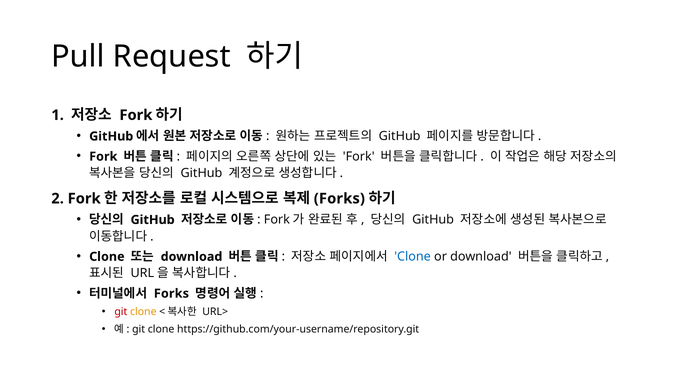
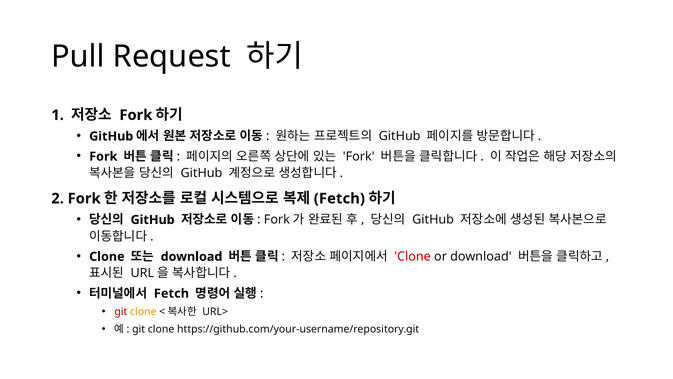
Forks at (339, 198): Forks -> Fetch
Clone at (413, 256) colour: blue -> red
Forks at (171, 293): Forks -> Fetch
